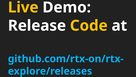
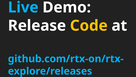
Live colour: yellow -> light blue
